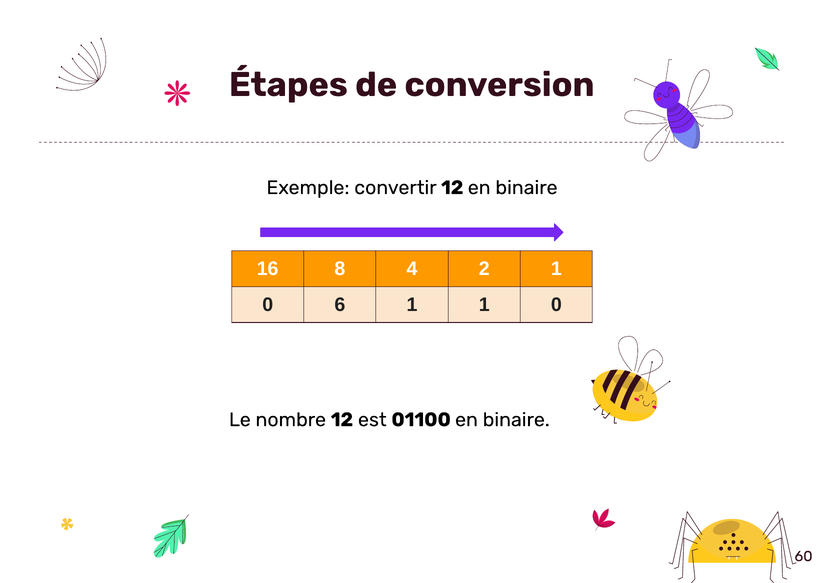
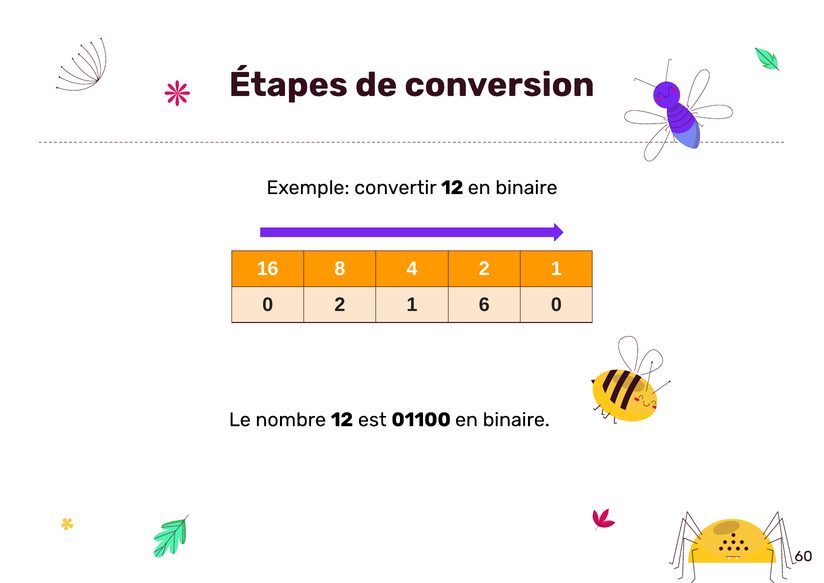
0 6: 6 -> 2
1 1: 1 -> 6
